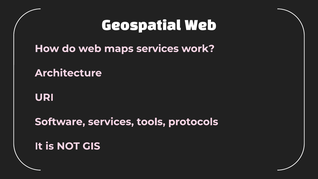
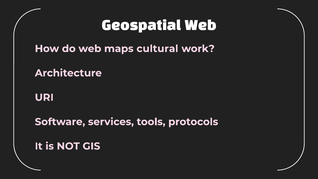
maps services: services -> cultural
